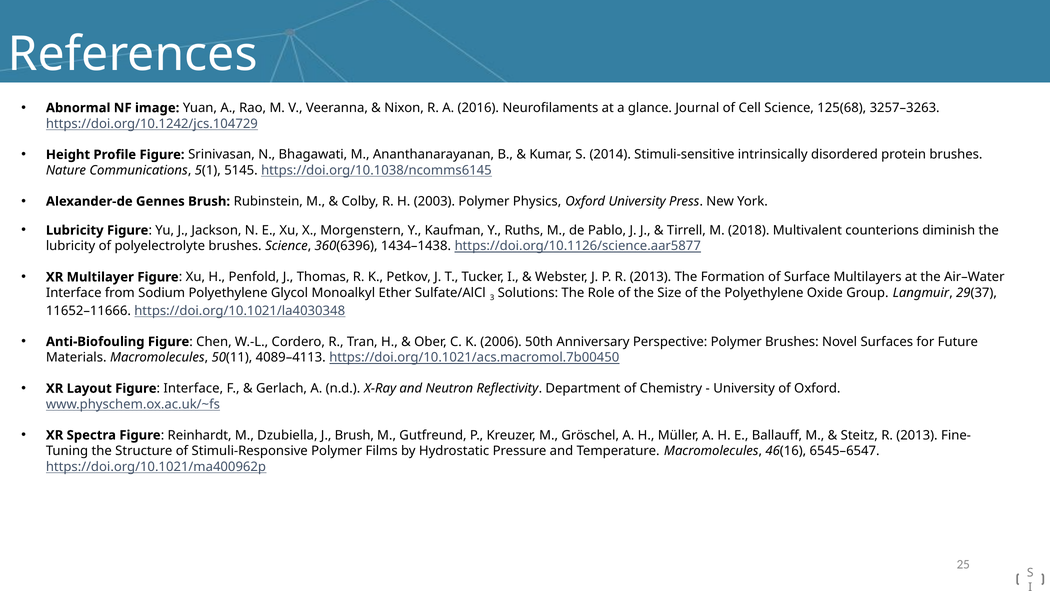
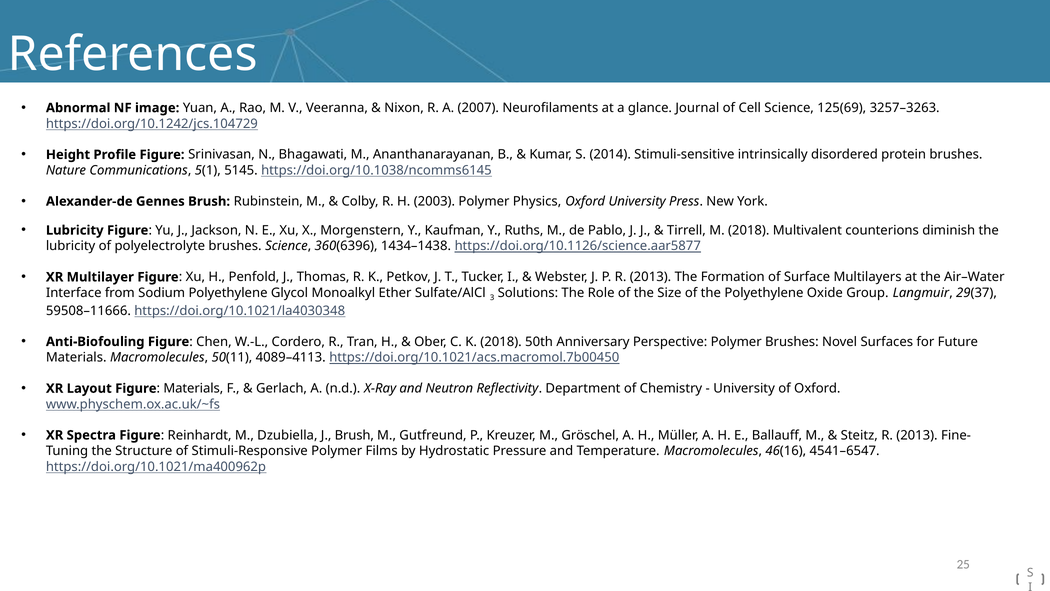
2016: 2016 -> 2007
125(68: 125(68 -> 125(69
11652–11666: 11652–11666 -> 59508–11666
K 2006: 2006 -> 2018
Figure Interface: Interface -> Materials
6545–6547: 6545–6547 -> 4541–6547
